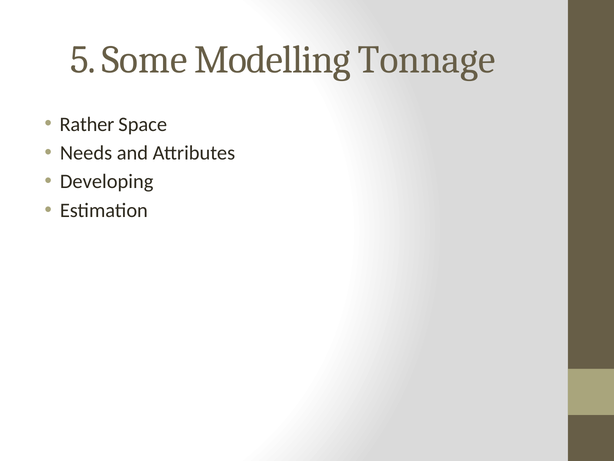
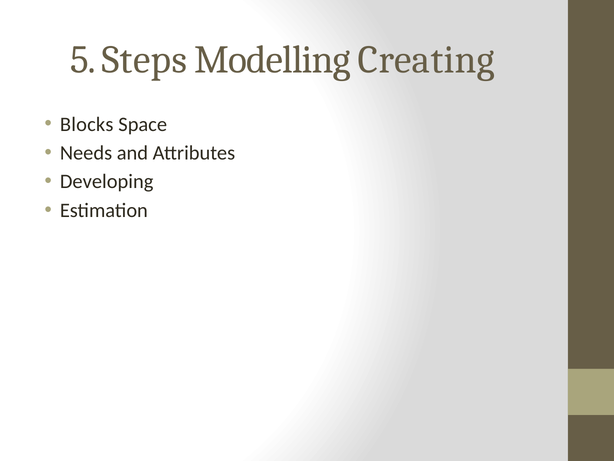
Some: Some -> Steps
Tonnage: Tonnage -> Creating
Rather: Rather -> Blocks
